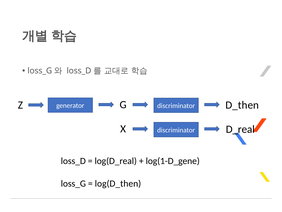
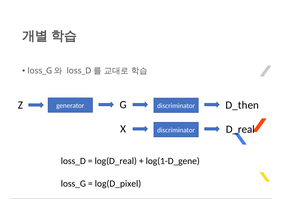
log(D_then: log(D_then -> log(D_pixel
